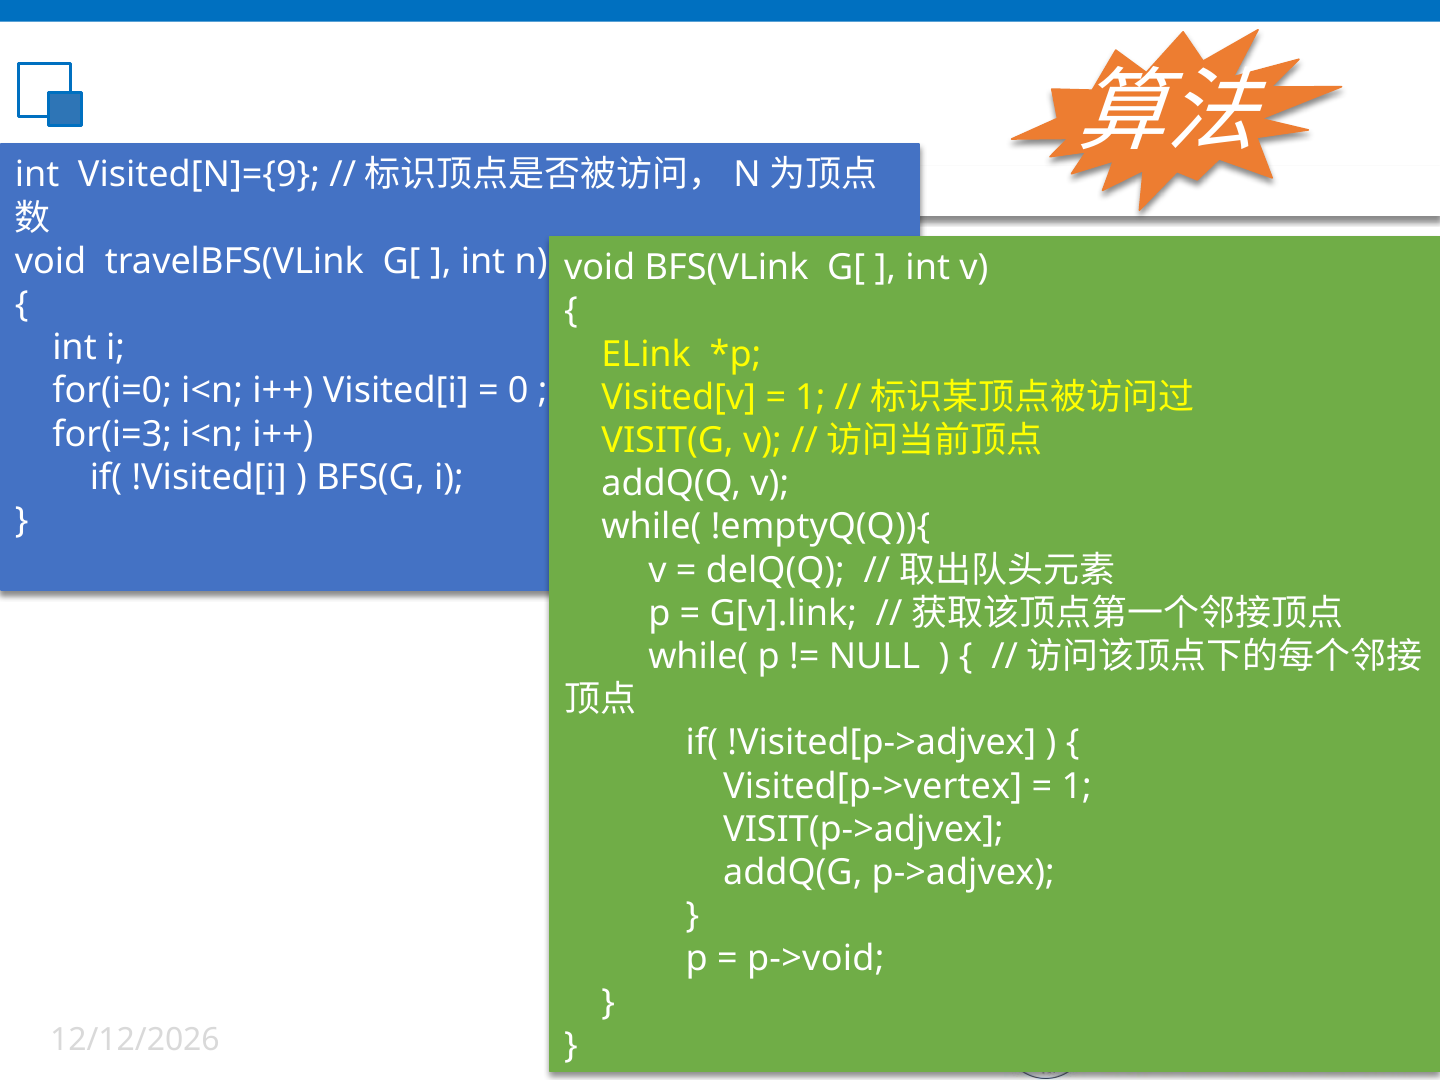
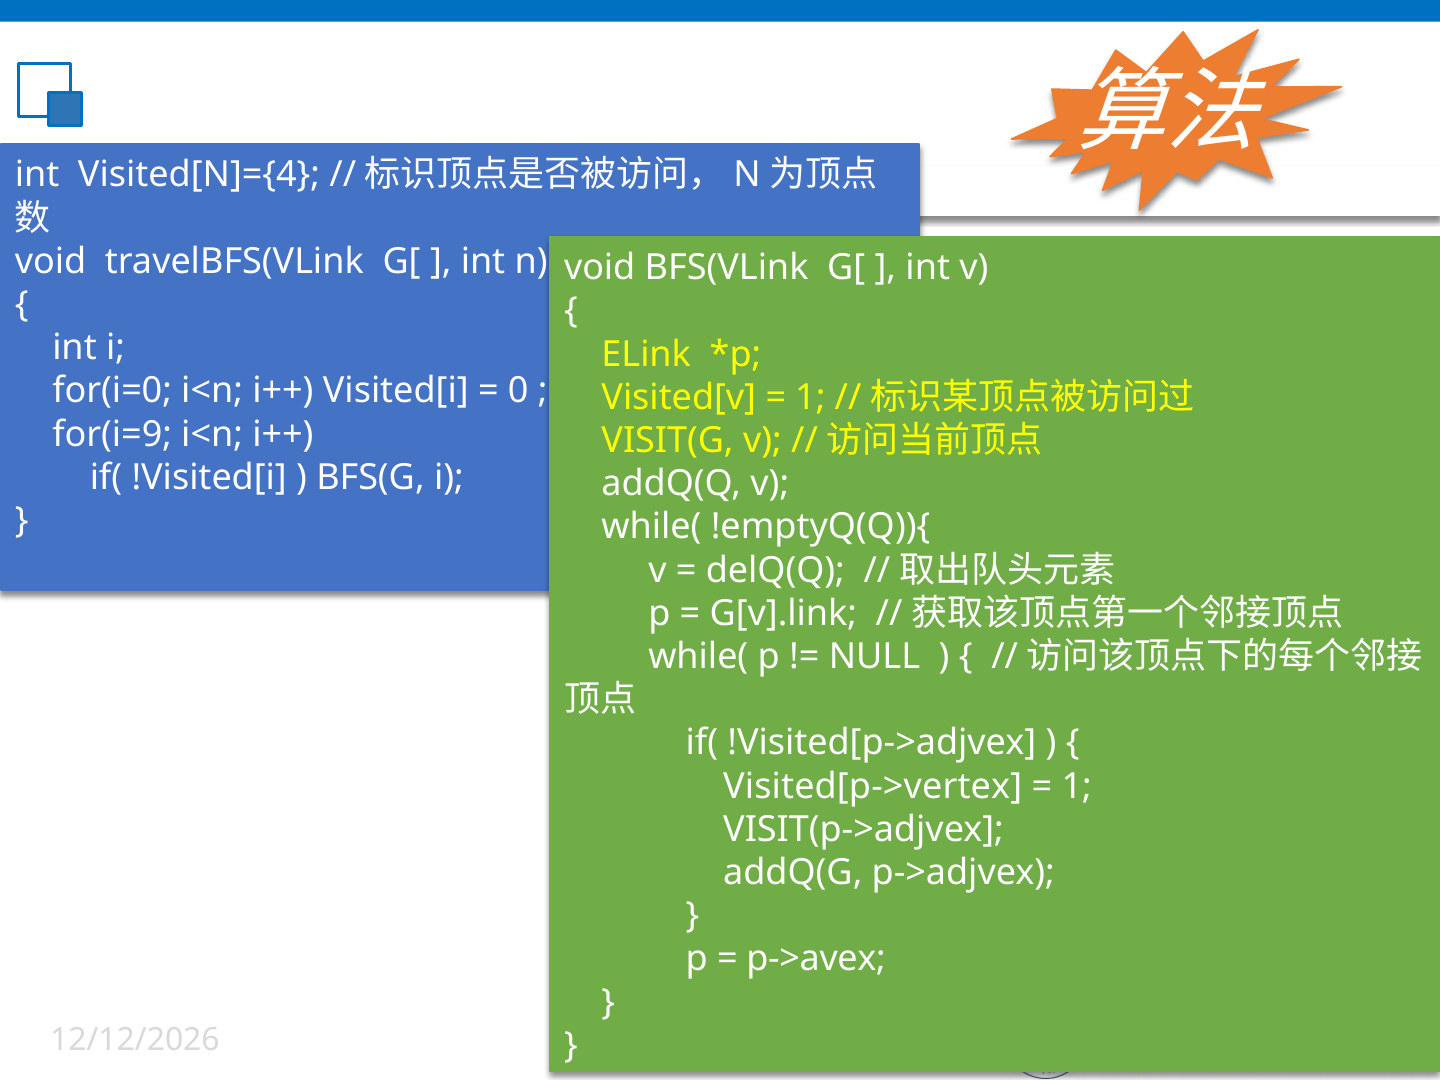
Visited[N]={9: Visited[N]={9 -> Visited[N]={4
for(i=3: for(i=3 -> for(i=9
p->void: p->void -> p->avex
